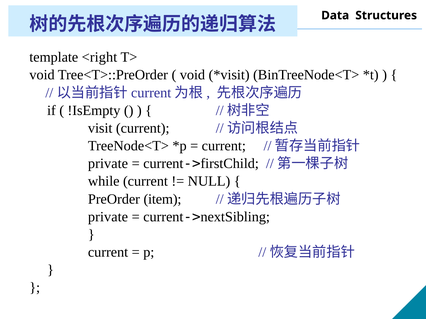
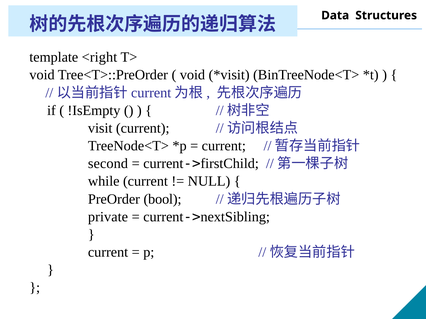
private at (108, 164): private -> second
item: item -> bool
